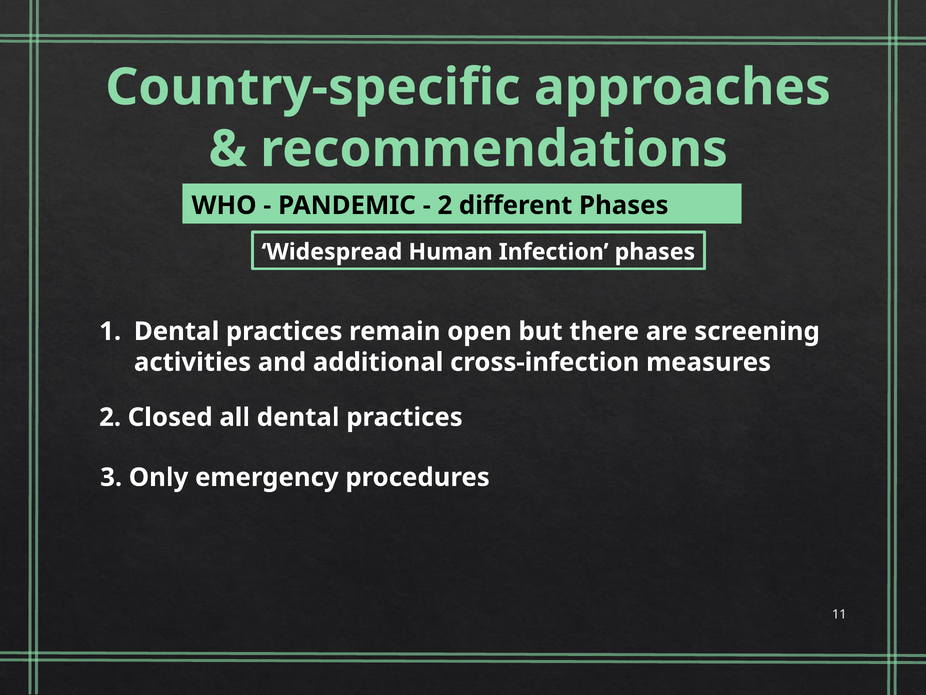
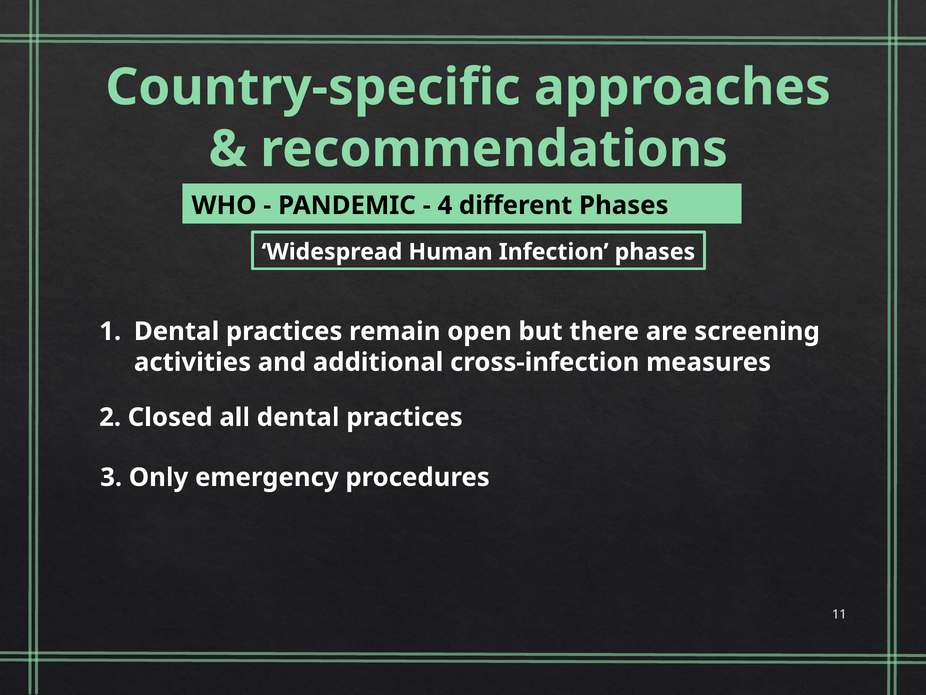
2 at (445, 205): 2 -> 4
